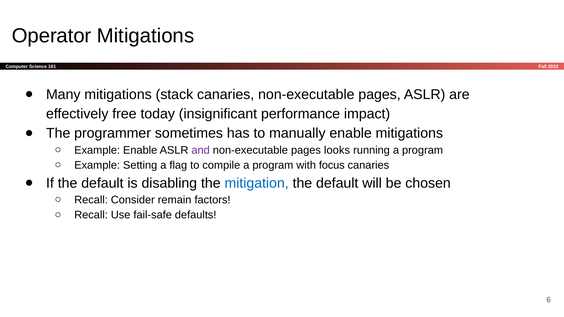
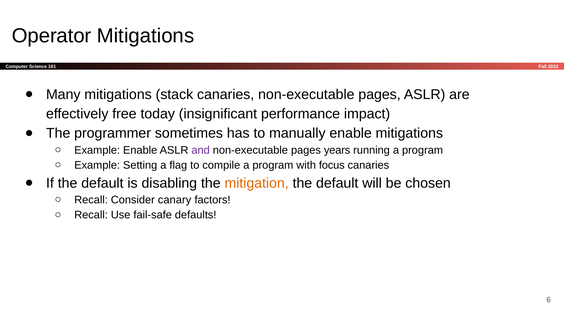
looks: looks -> years
mitigation colour: blue -> orange
remain: remain -> canary
